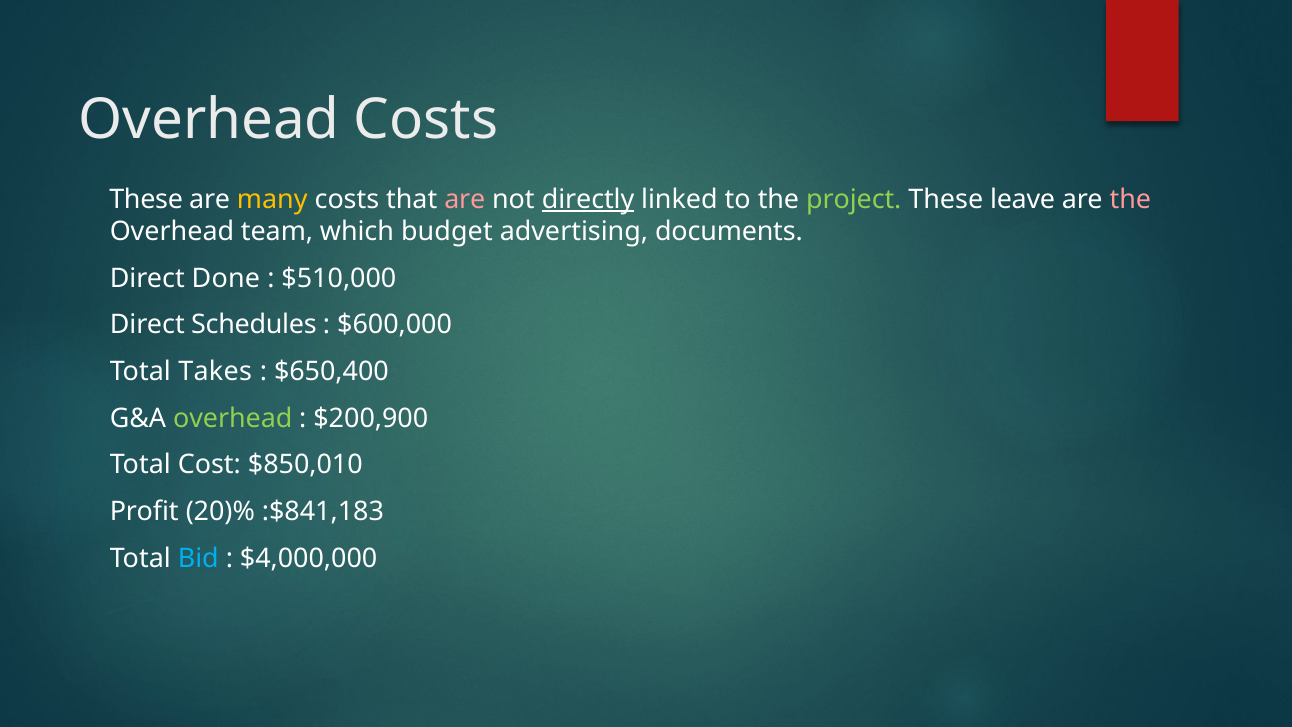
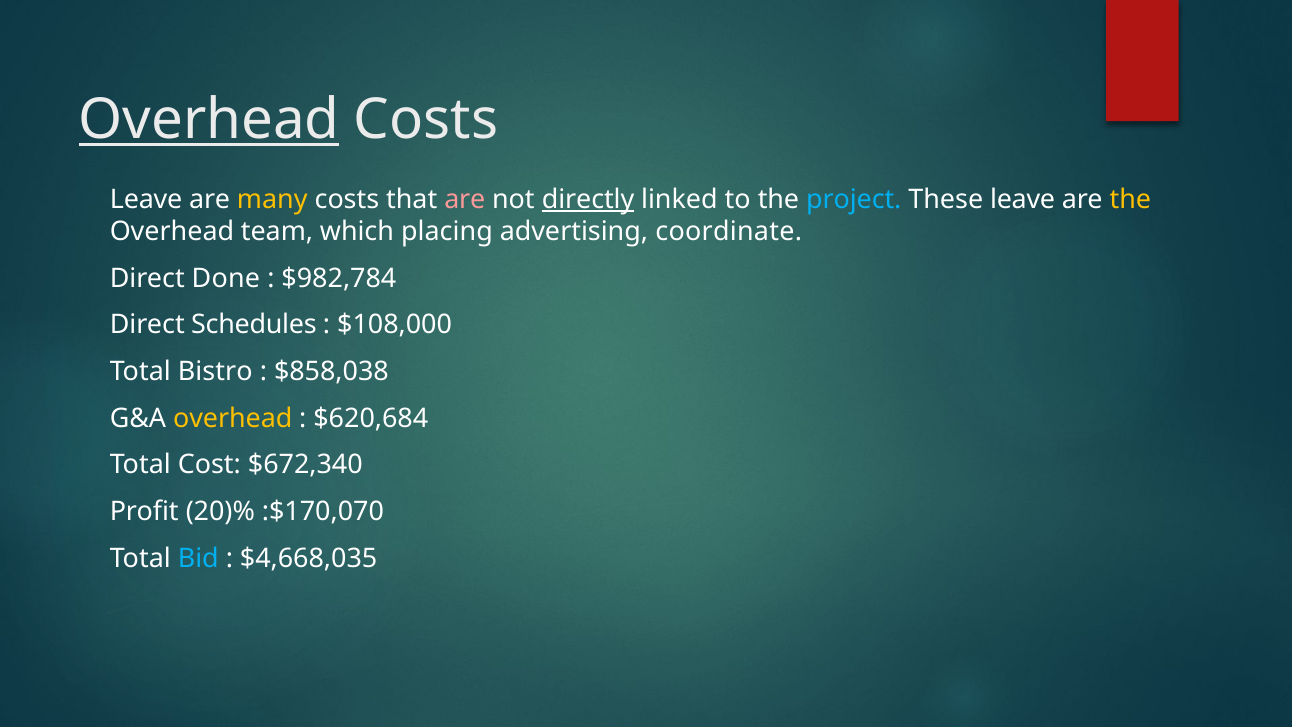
Overhead at (209, 120) underline: none -> present
These at (146, 199): These -> Leave
project colour: light green -> light blue
the at (1130, 199) colour: pink -> yellow
budget: budget -> placing
documents: documents -> coordinate
$510,000: $510,000 -> $982,784
$600,000: $600,000 -> $108,000
Takes: Takes -> Bistro
$650,400: $650,400 -> $858,038
overhead at (233, 418) colour: light green -> yellow
$200,900: $200,900 -> $620,684
$850,010: $850,010 -> $672,340
:$841,183: :$841,183 -> :$170,070
$4,000,000: $4,000,000 -> $4,668,035
